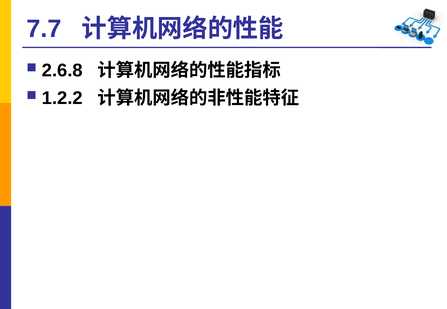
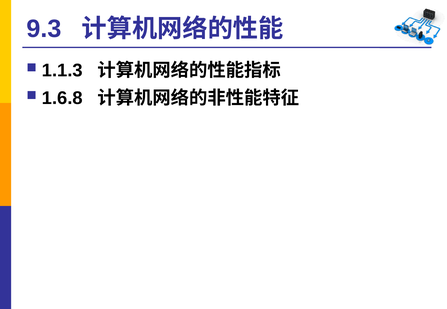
7.7: 7.7 -> 9.3
2.6.8: 2.6.8 -> 1.1.3
1.2.2: 1.2.2 -> 1.6.8
